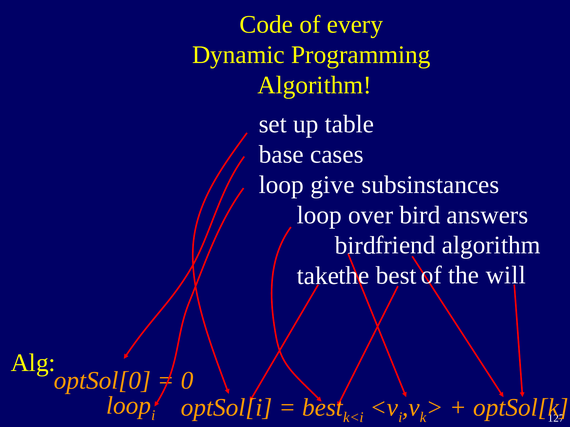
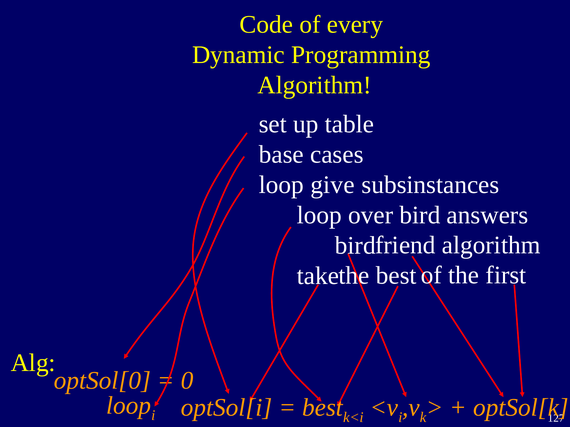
will: will -> first
